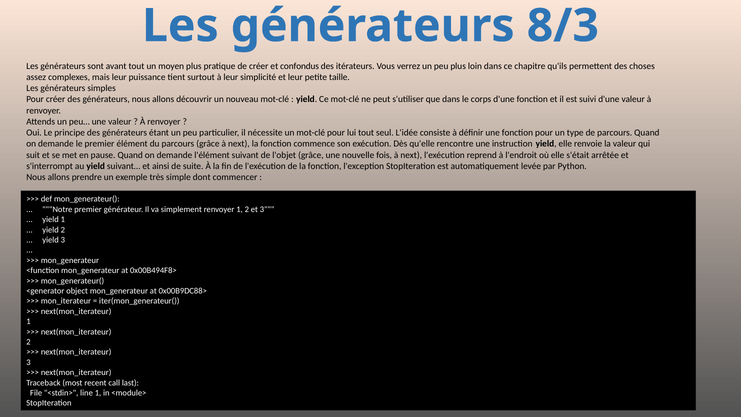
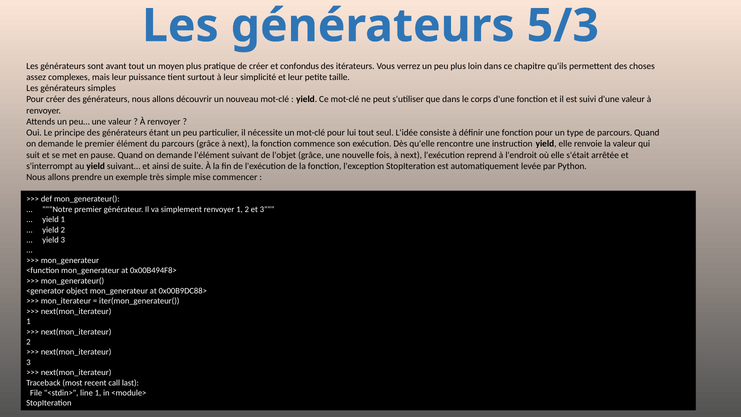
8/3: 8/3 -> 5/3
dont: dont -> mise
